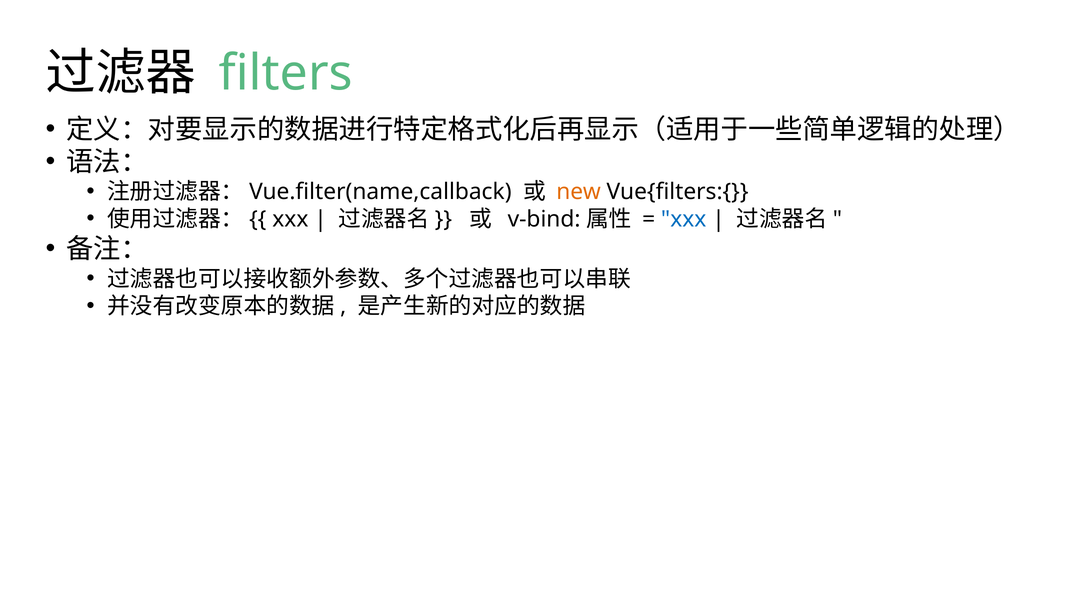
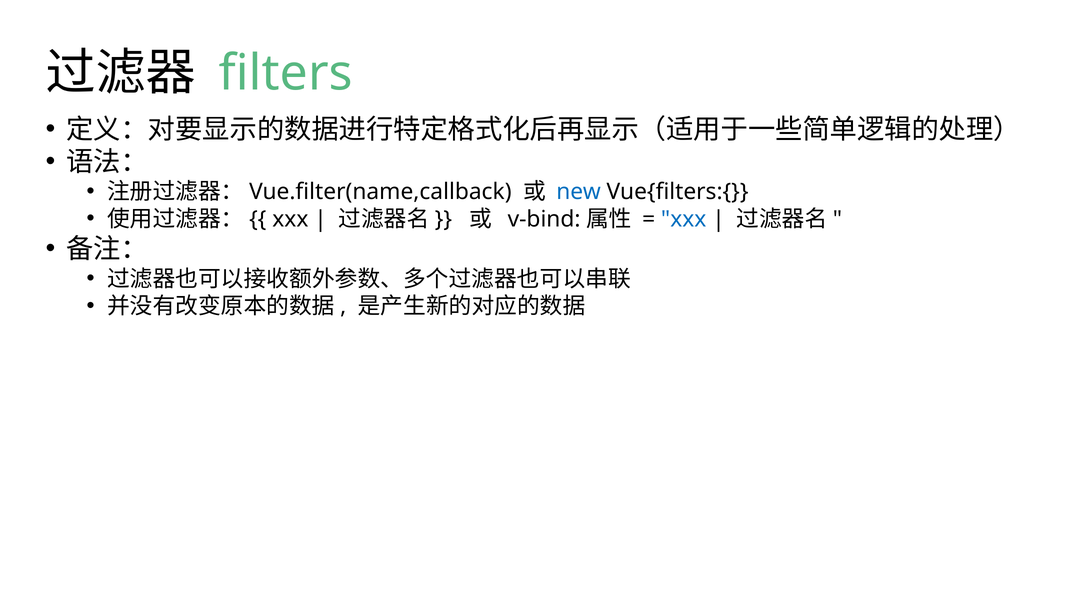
new colour: orange -> blue
